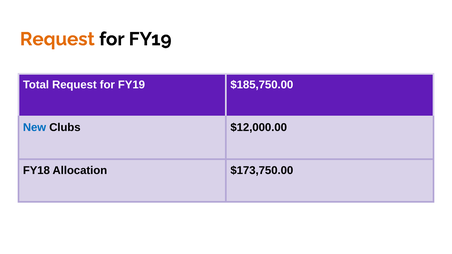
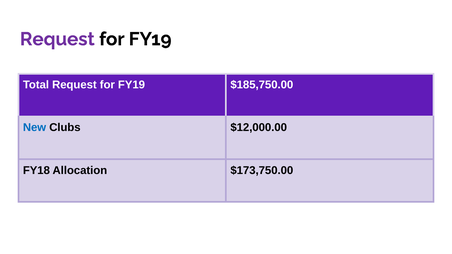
Request at (57, 39) colour: orange -> purple
